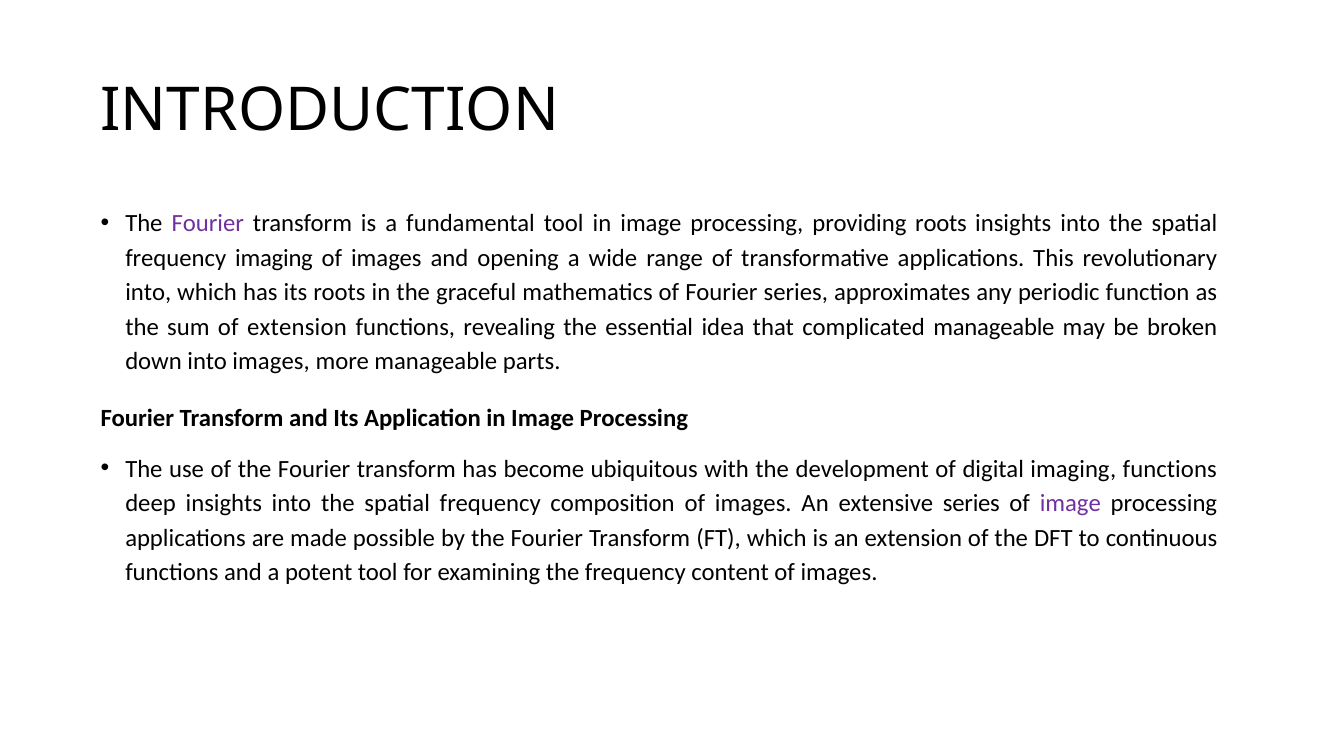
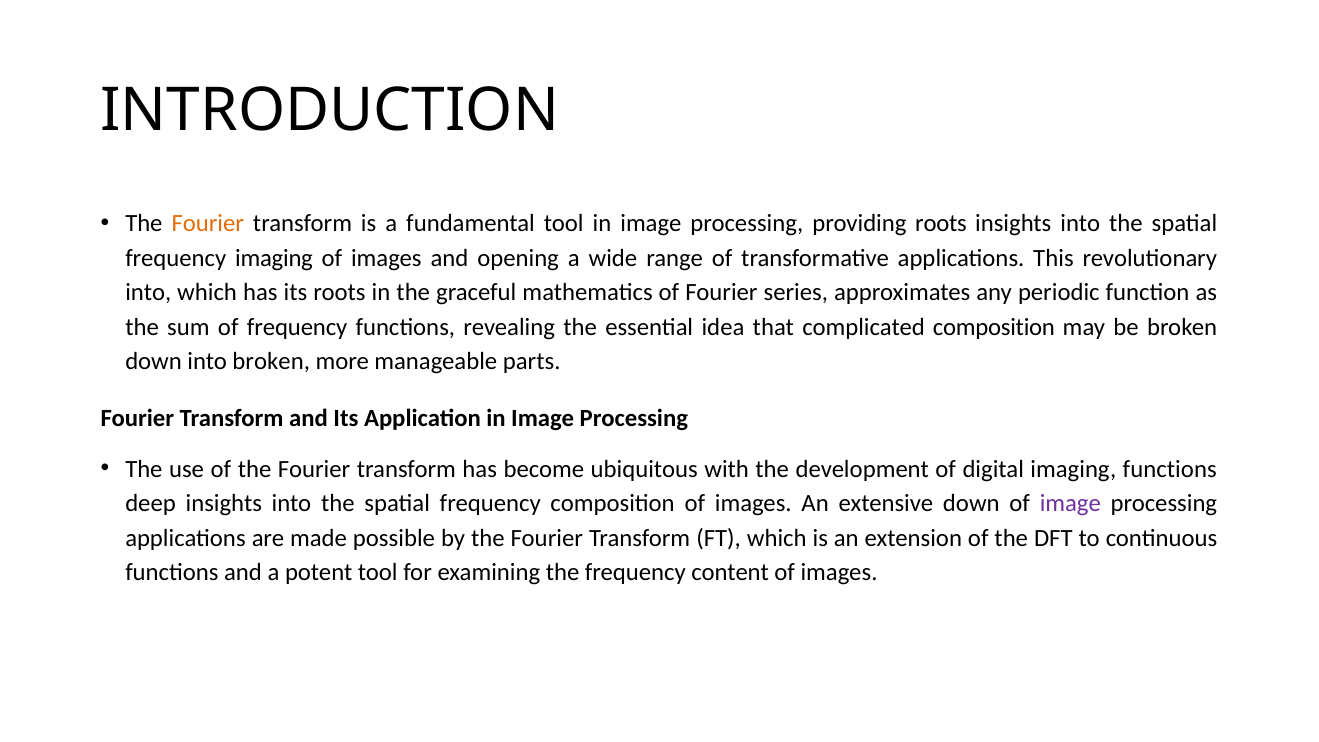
Fourier at (208, 224) colour: purple -> orange
of extension: extension -> frequency
complicated manageable: manageable -> composition
into images: images -> broken
extensive series: series -> down
